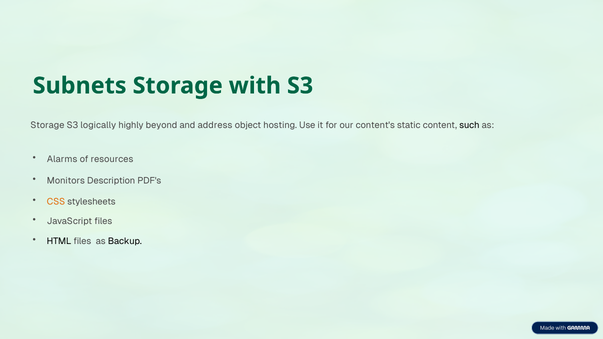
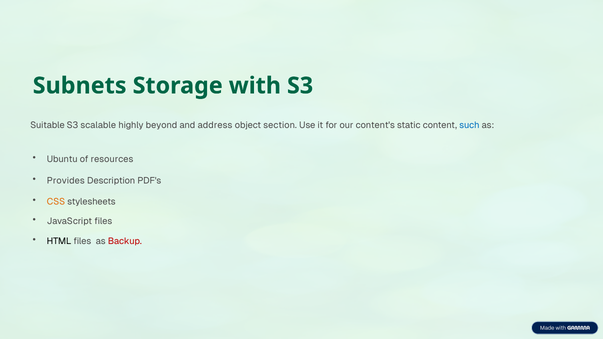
Storage at (47, 125): Storage -> Suitable
logically: logically -> scalable
hosting: hosting -> section
such colour: black -> blue
Alarms: Alarms -> Ubuntu
Monitors: Monitors -> Provides
Backup colour: black -> red
